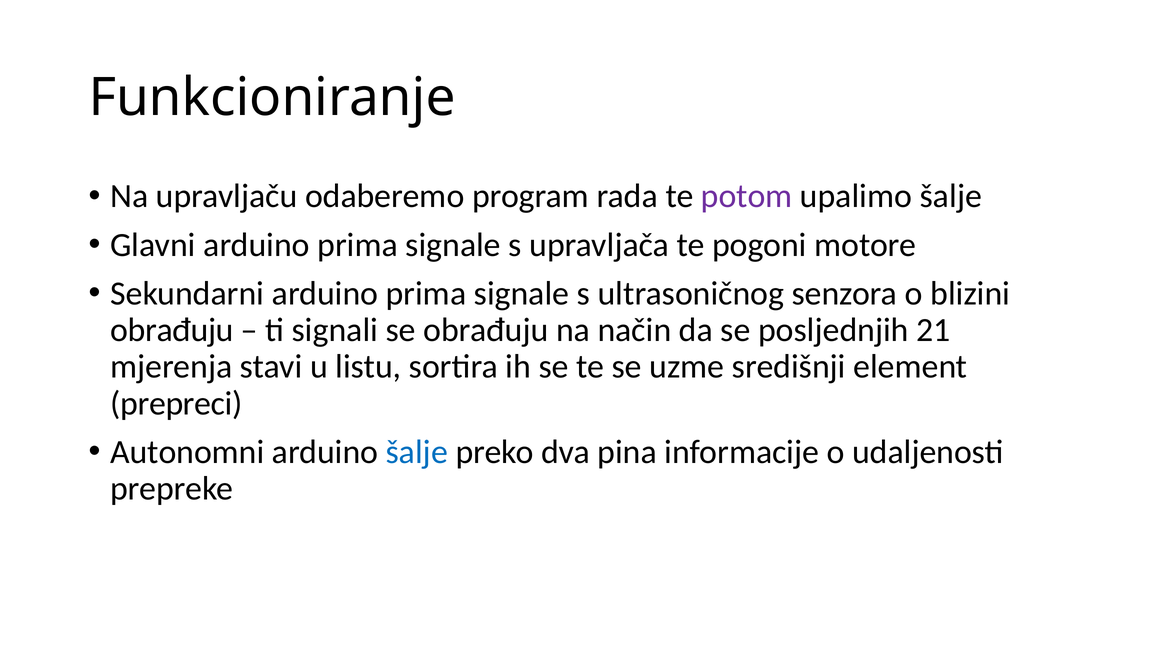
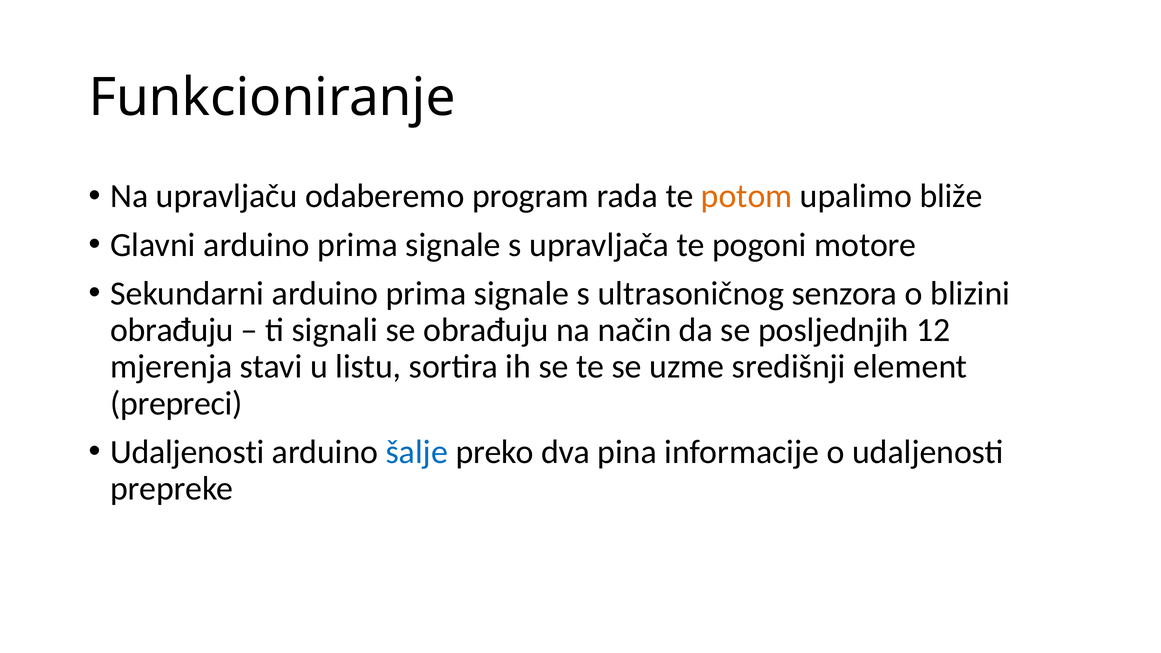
potom colour: purple -> orange
upalimo šalje: šalje -> bliže
21: 21 -> 12
Autonomni at (187, 452): Autonomni -> Udaljenosti
